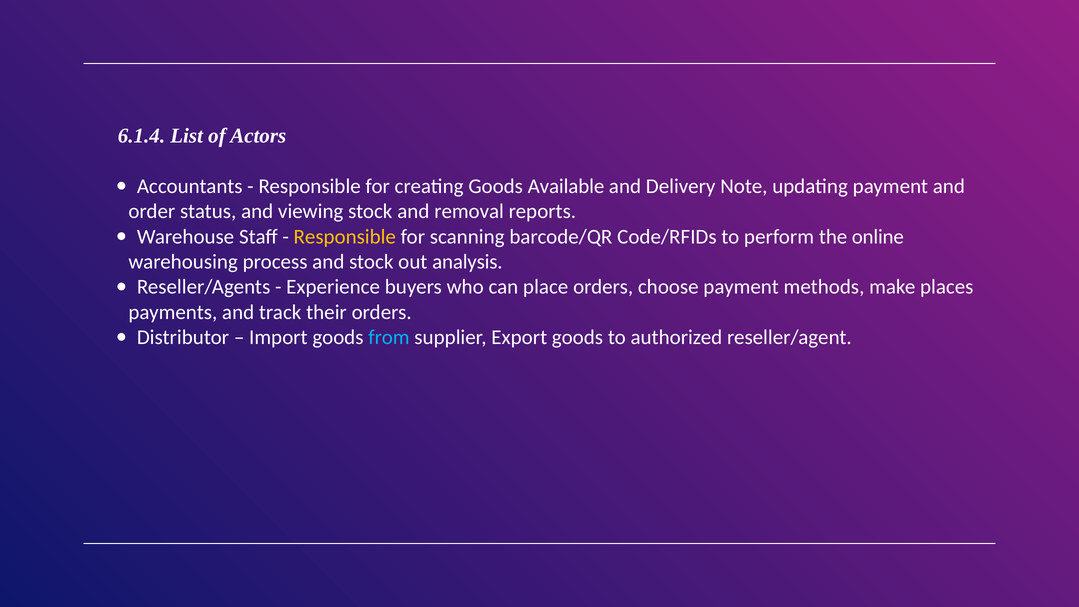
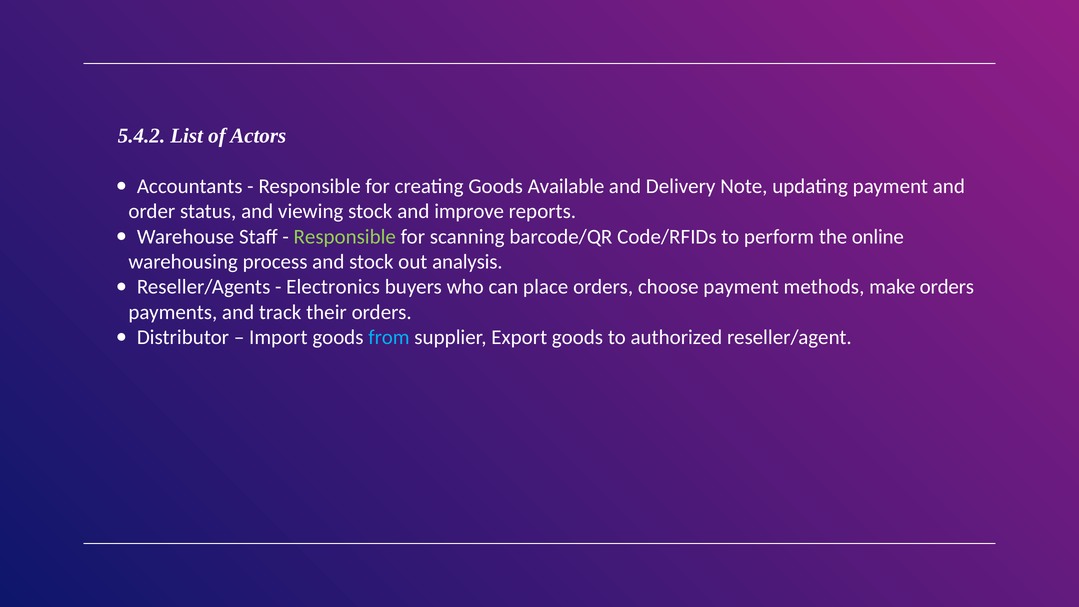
6.1.4: 6.1.4 -> 5.4.2
removal: removal -> improve
Responsible at (345, 237) colour: yellow -> light green
Experience: Experience -> Electronics
make places: places -> orders
